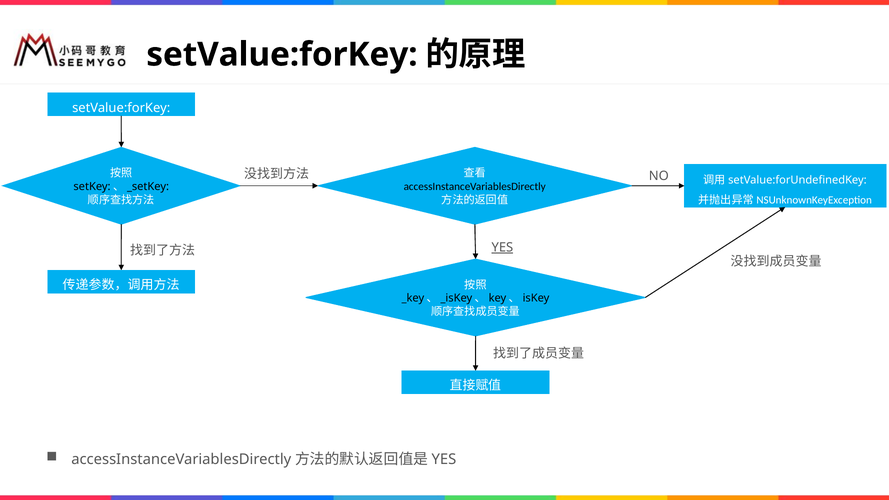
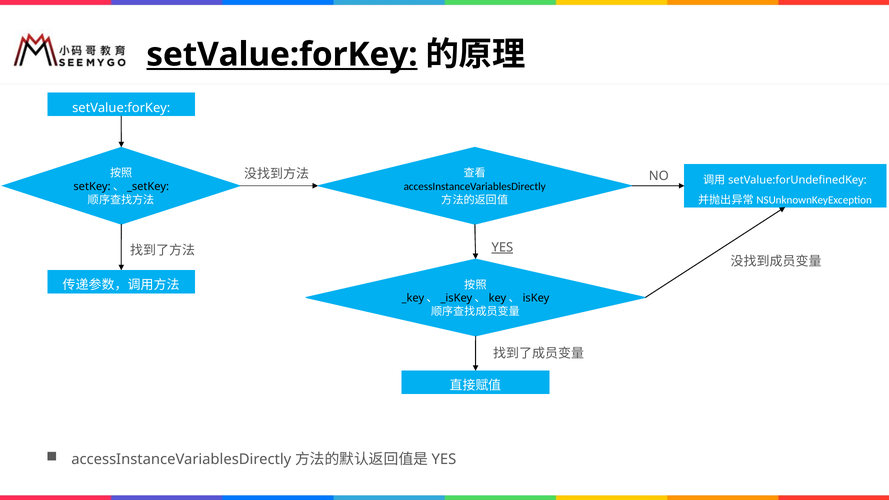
setValue:forKey at (282, 55) underline: none -> present
